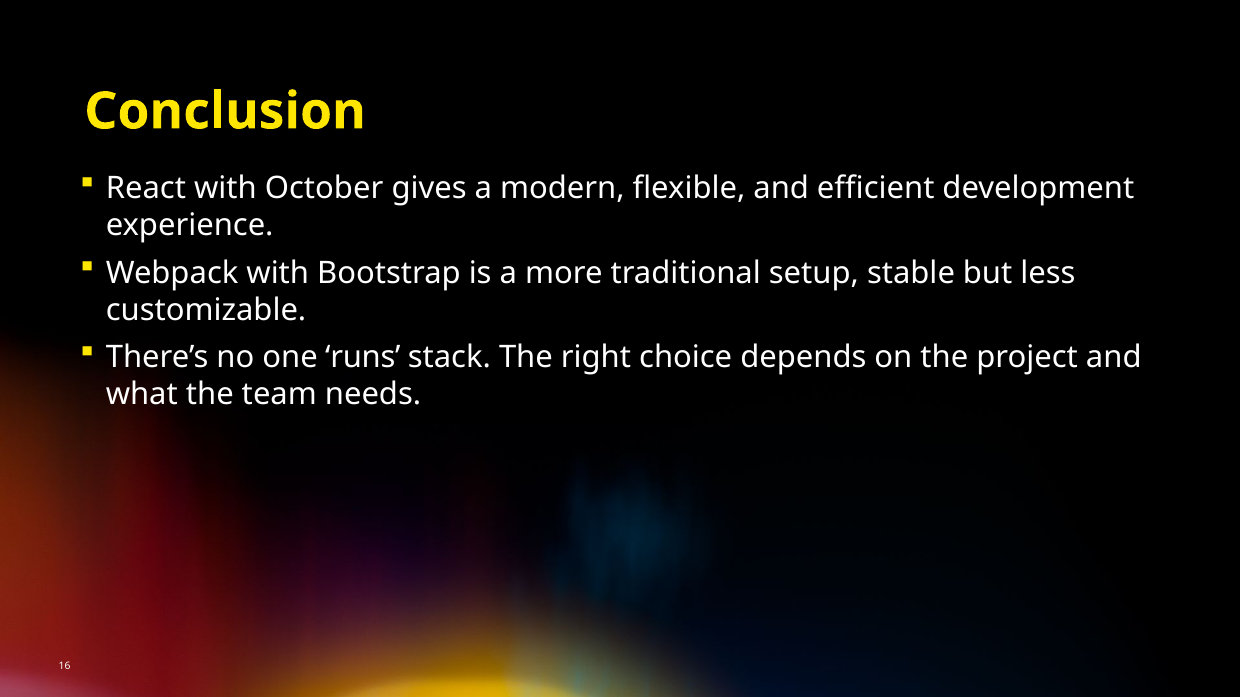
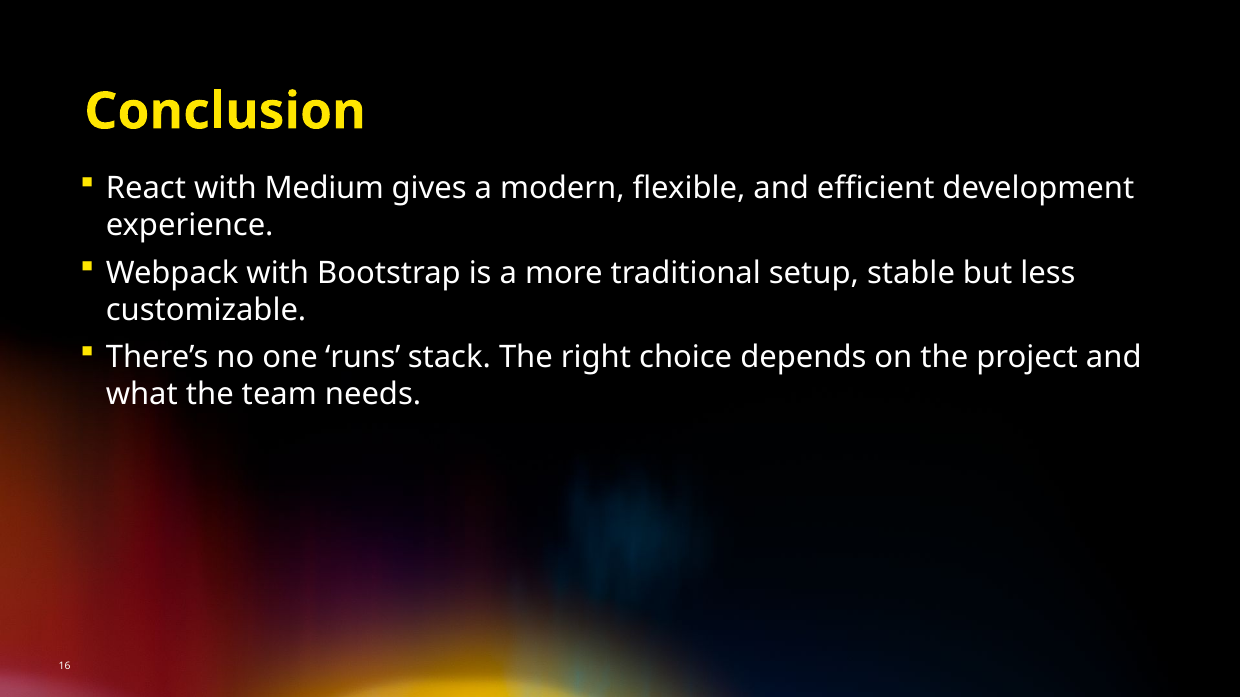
October: October -> Medium
